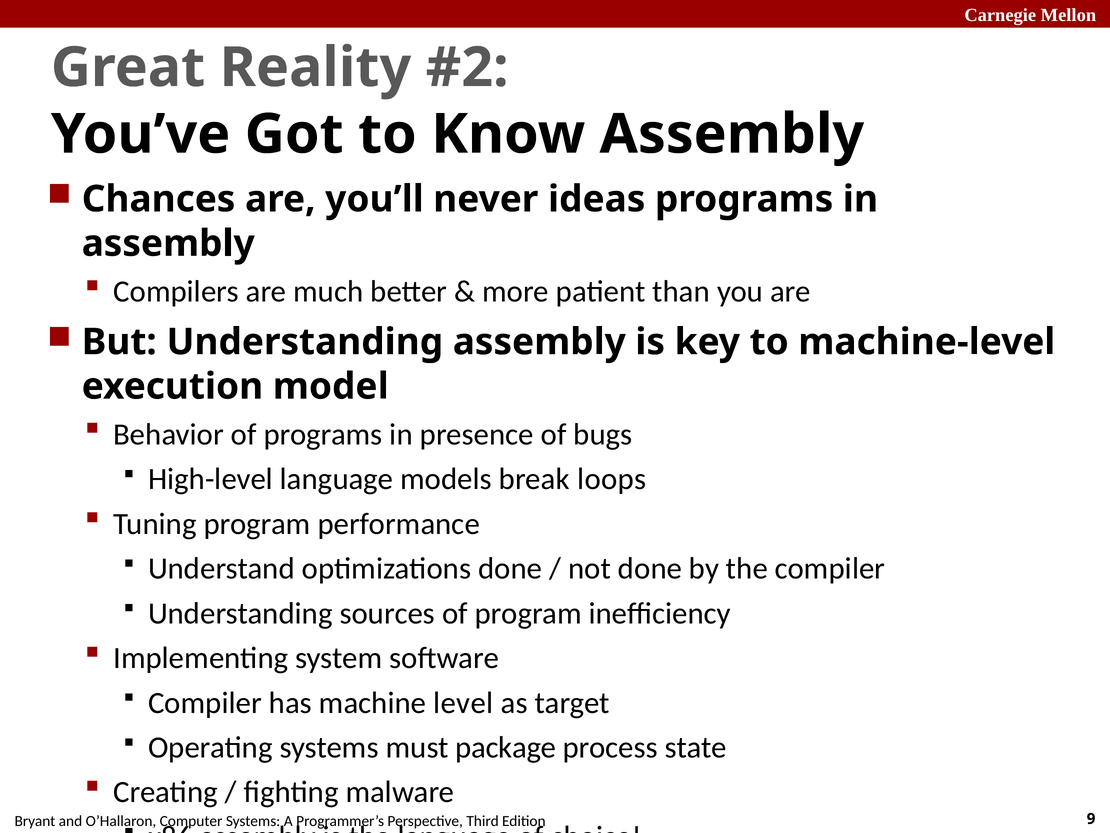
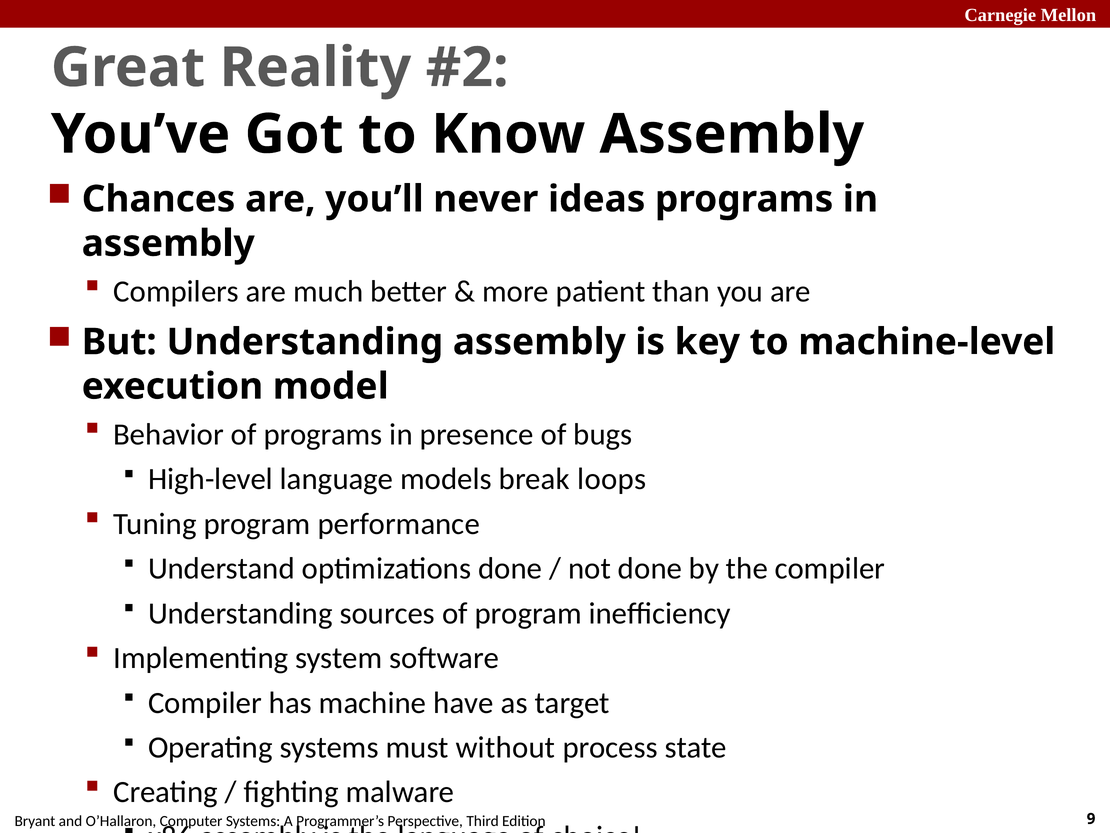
level: level -> have
package: package -> without
